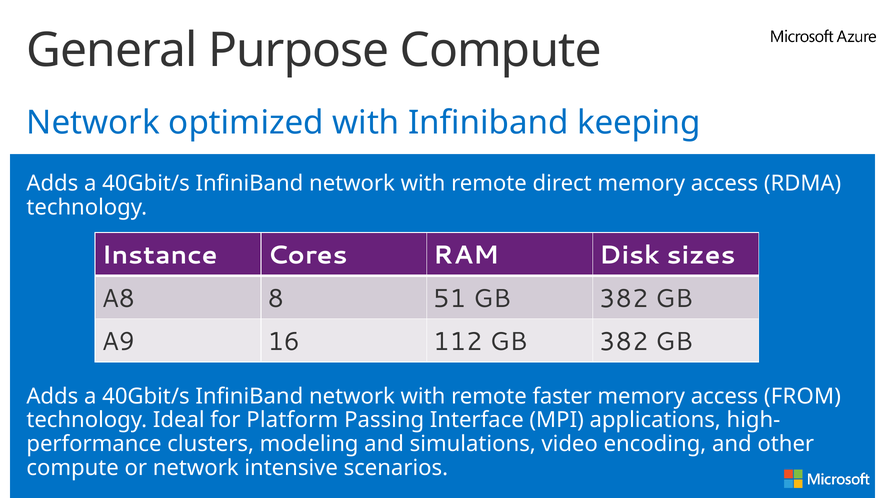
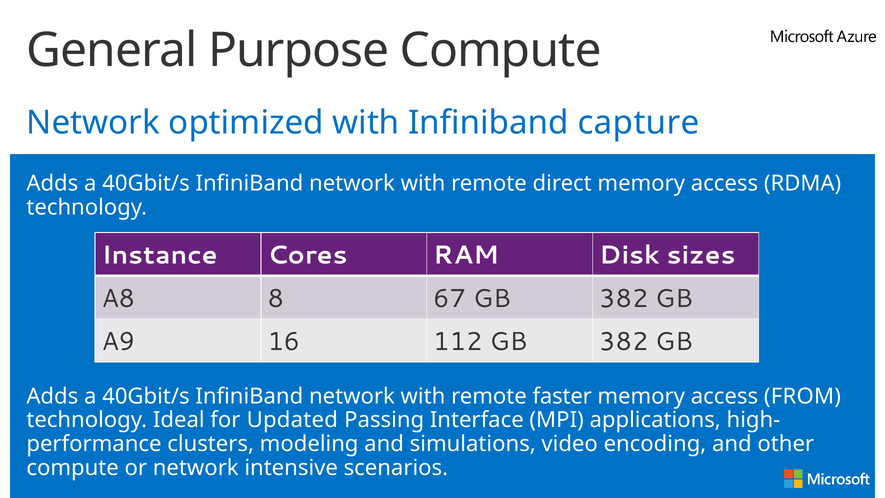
keeping: keeping -> capture
51: 51 -> 67
Platform: Platform -> Updated
